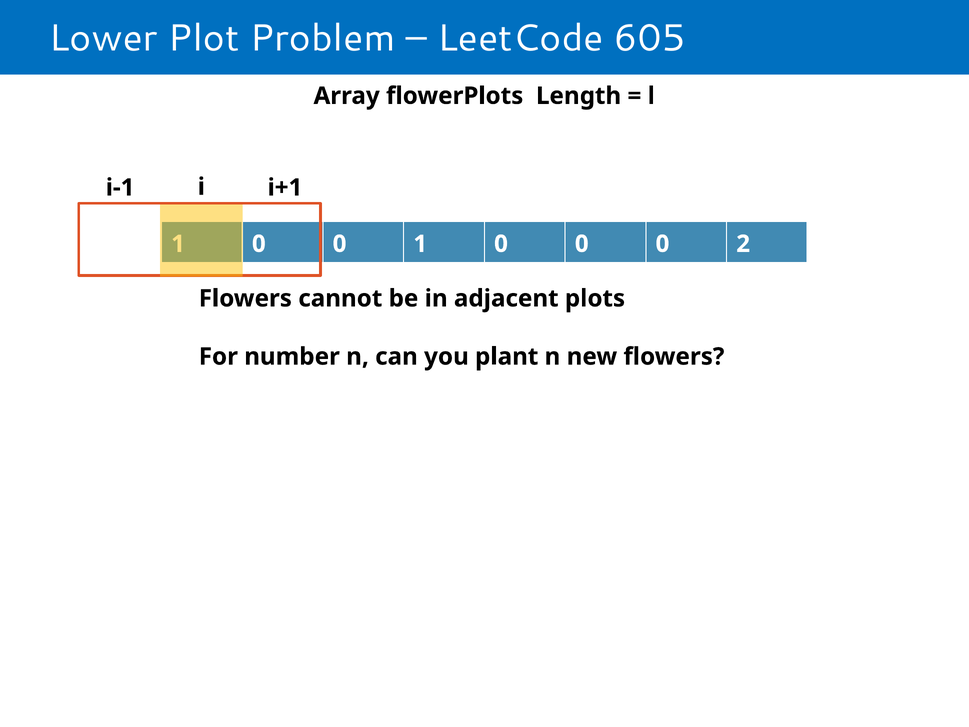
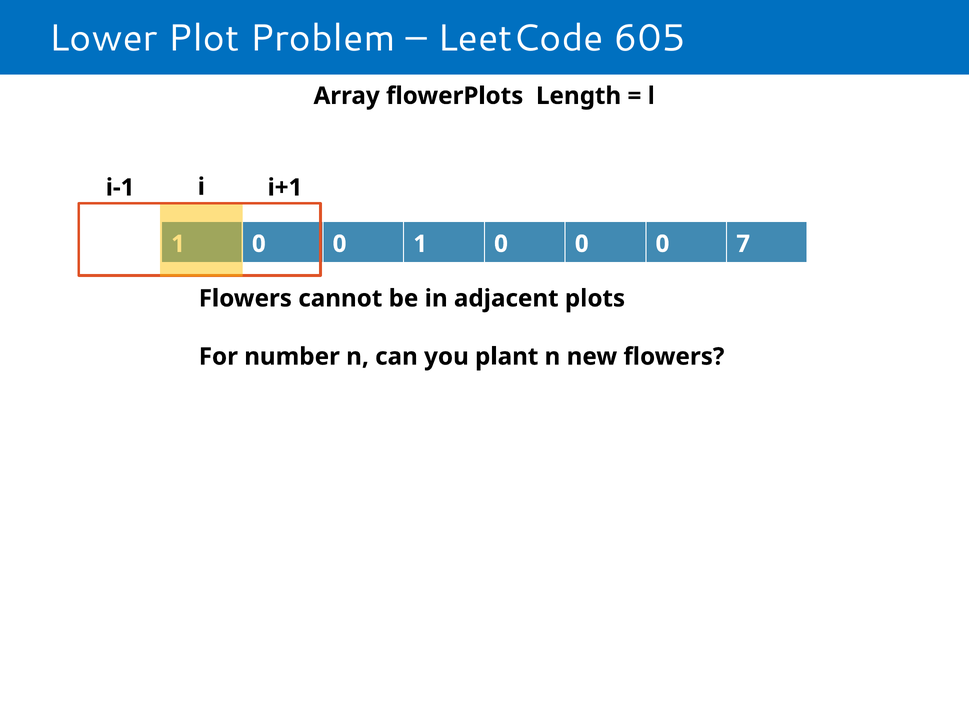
2: 2 -> 7
